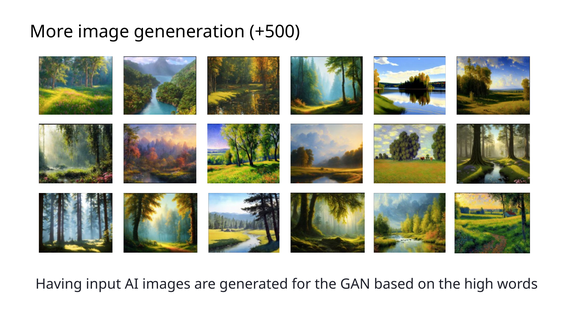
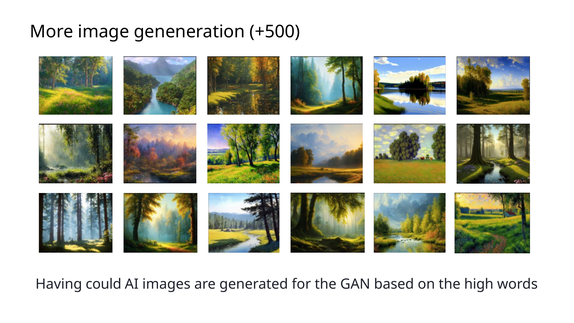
input: input -> could
